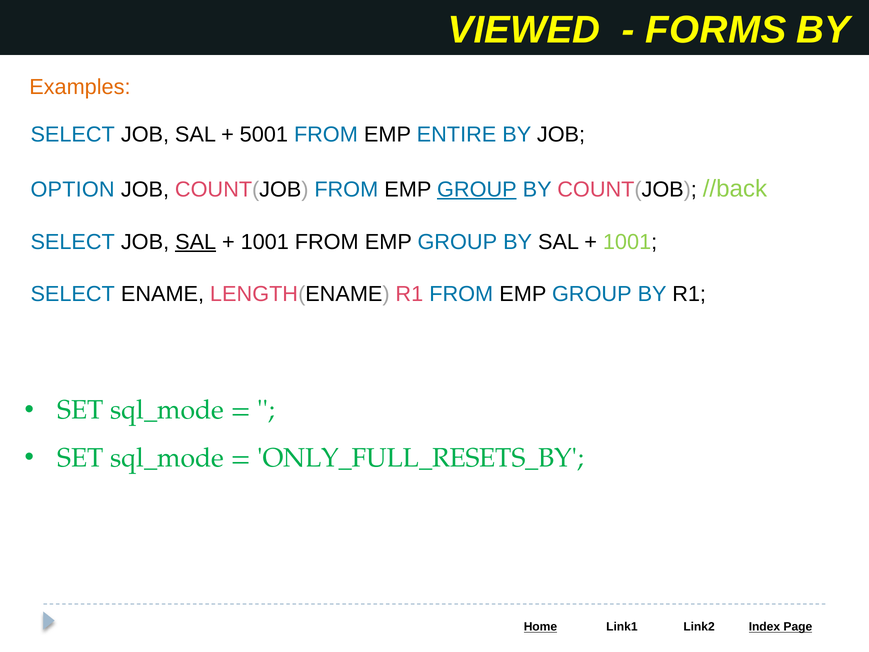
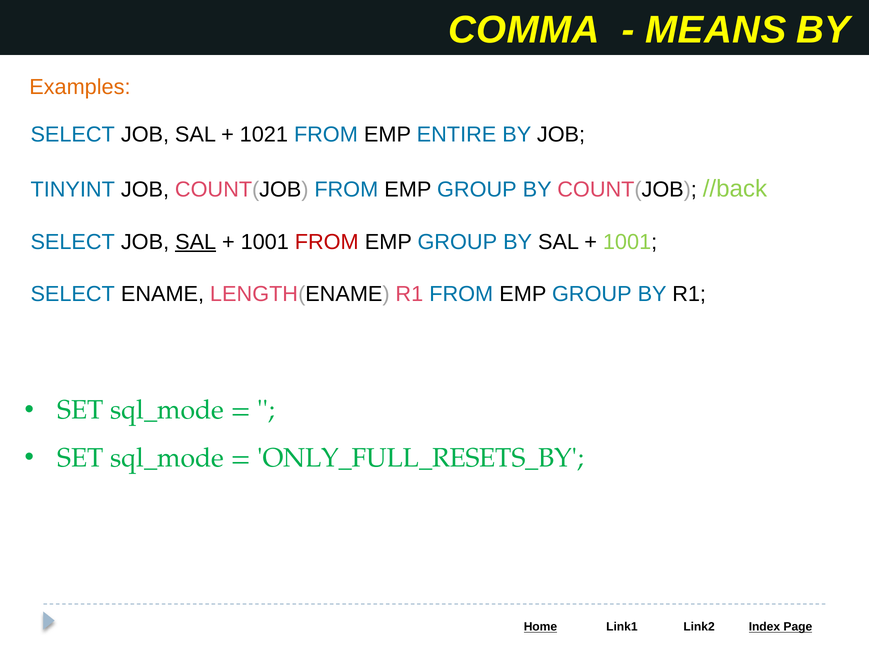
VIEWED: VIEWED -> COMMA
FORMS: FORMS -> MEANS
5001: 5001 -> 1021
OPTION: OPTION -> TINYINT
GROUP at (477, 189) underline: present -> none
FROM at (327, 242) colour: black -> red
